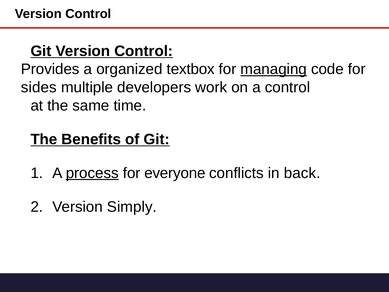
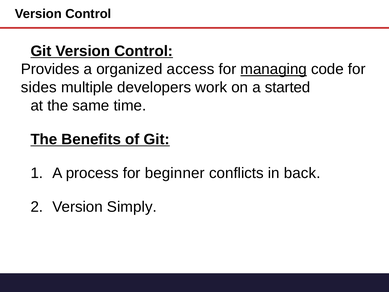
textbox: textbox -> access
a control: control -> started
process underline: present -> none
everyone: everyone -> beginner
